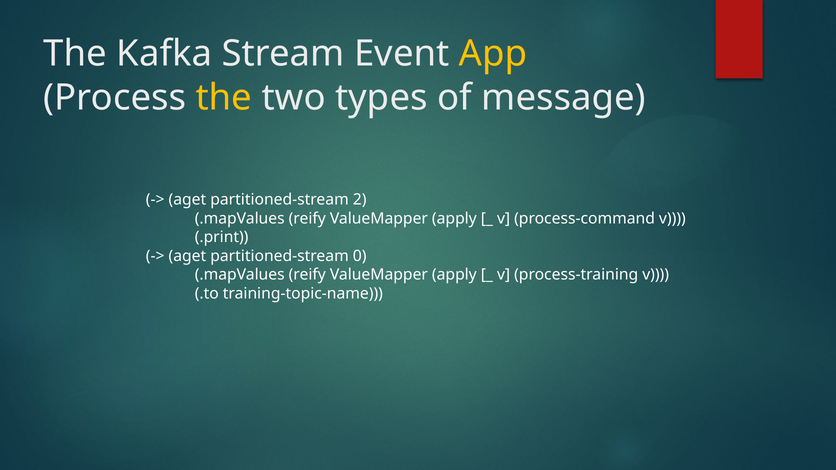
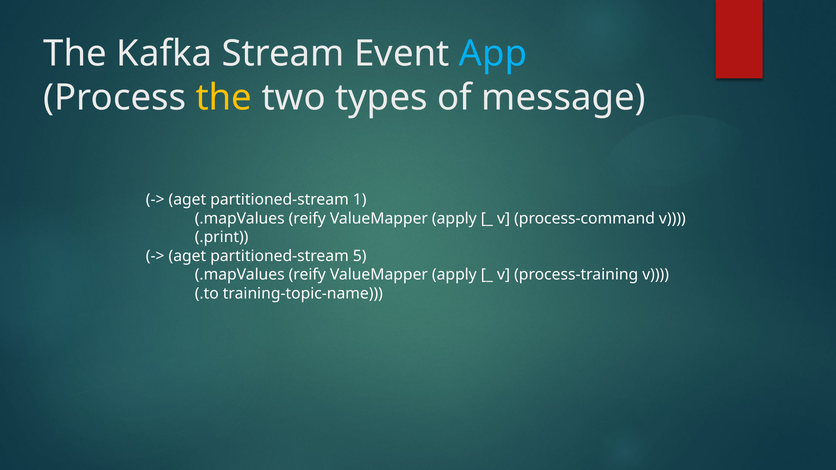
App colour: yellow -> light blue
2: 2 -> 1
0: 0 -> 5
